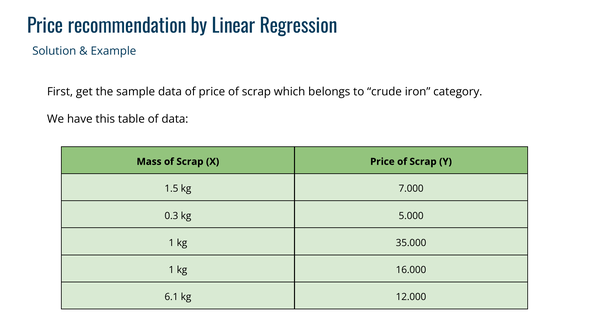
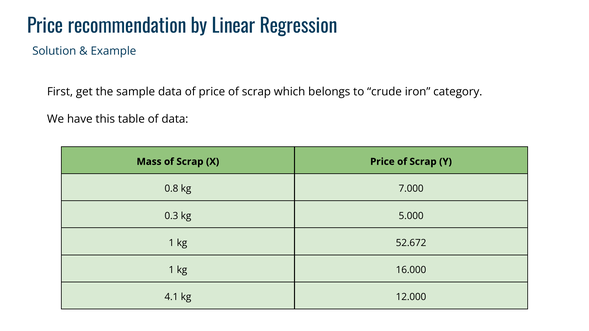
1.5: 1.5 -> 0.8
35.000: 35.000 -> 52.672
6.1: 6.1 -> 4.1
